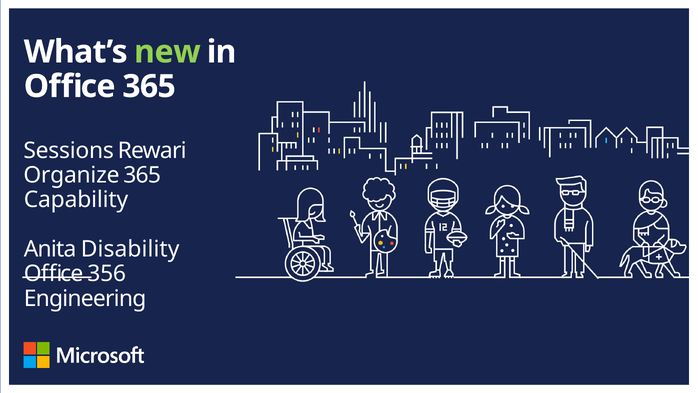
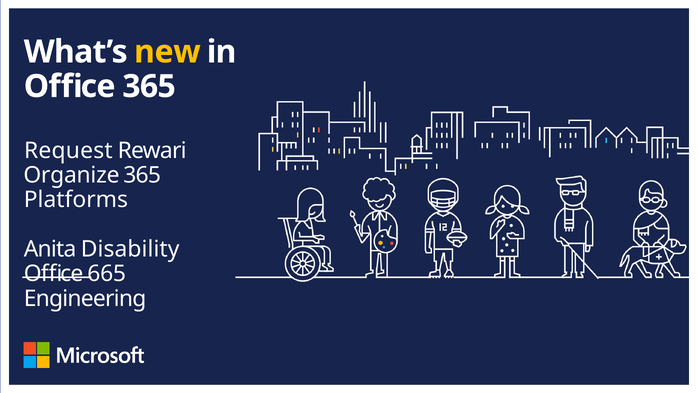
new colour: light green -> yellow
Sessions: Sessions -> Request
Capability: Capability -> Platforms
356: 356 -> 665
